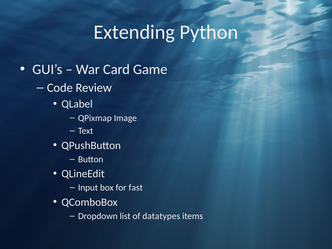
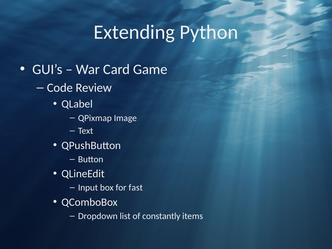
datatypes: datatypes -> constantly
